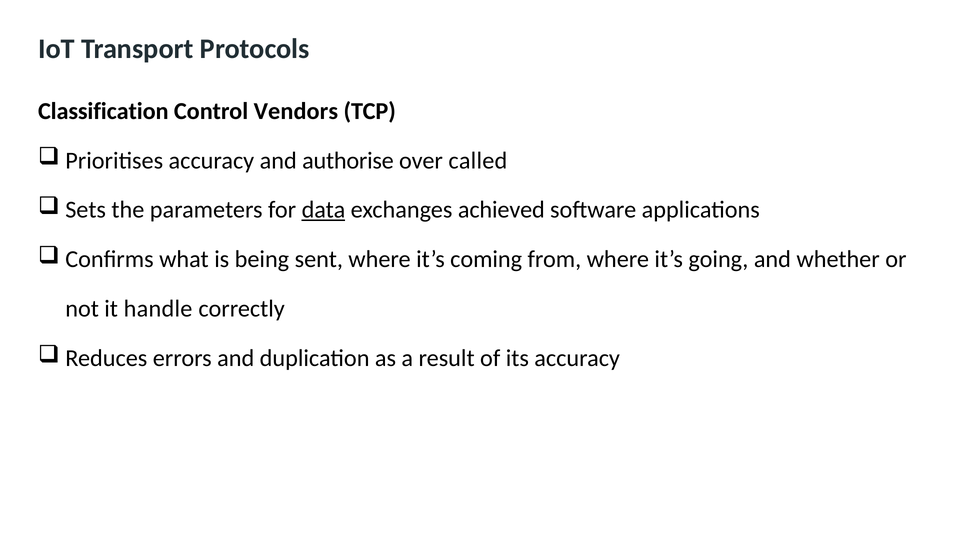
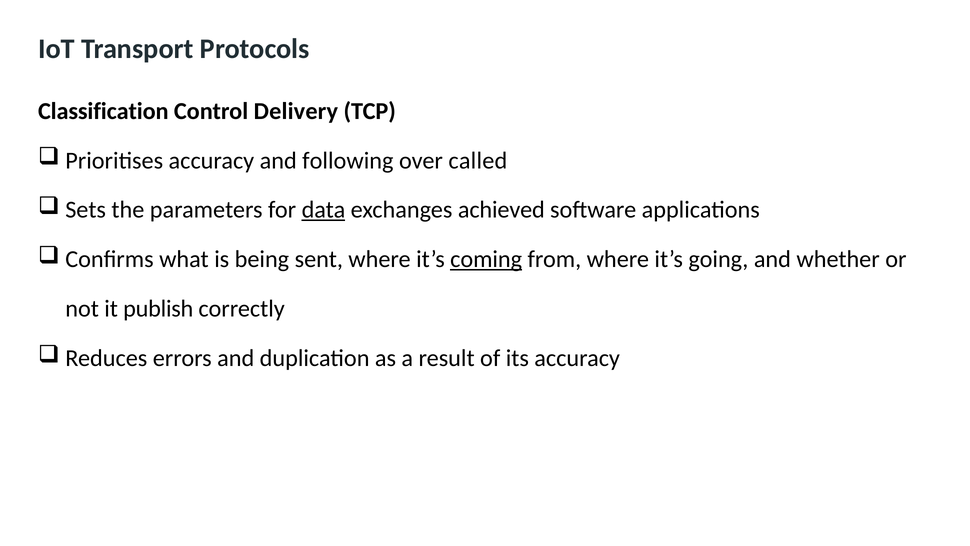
Vendors: Vendors -> Delivery
authorise: authorise -> following
coming underline: none -> present
handle: handle -> publish
